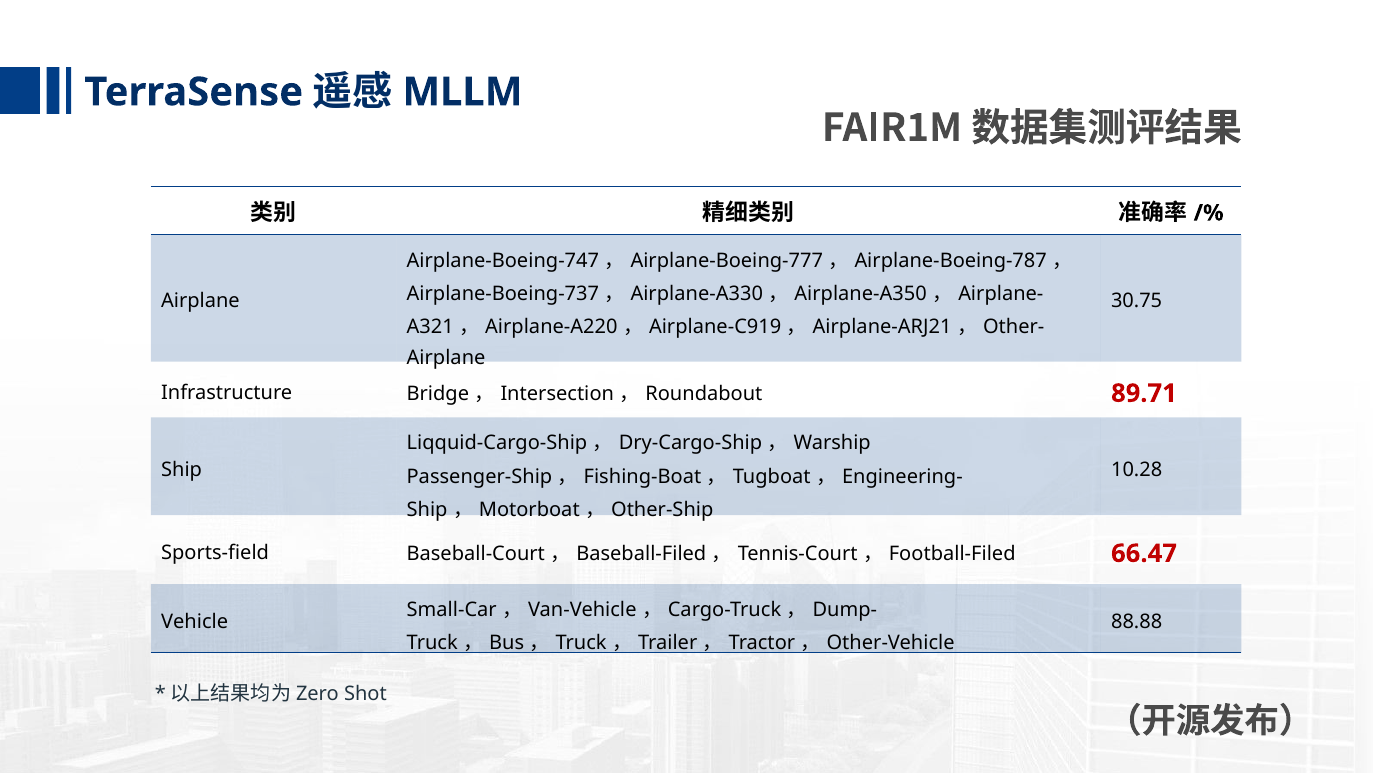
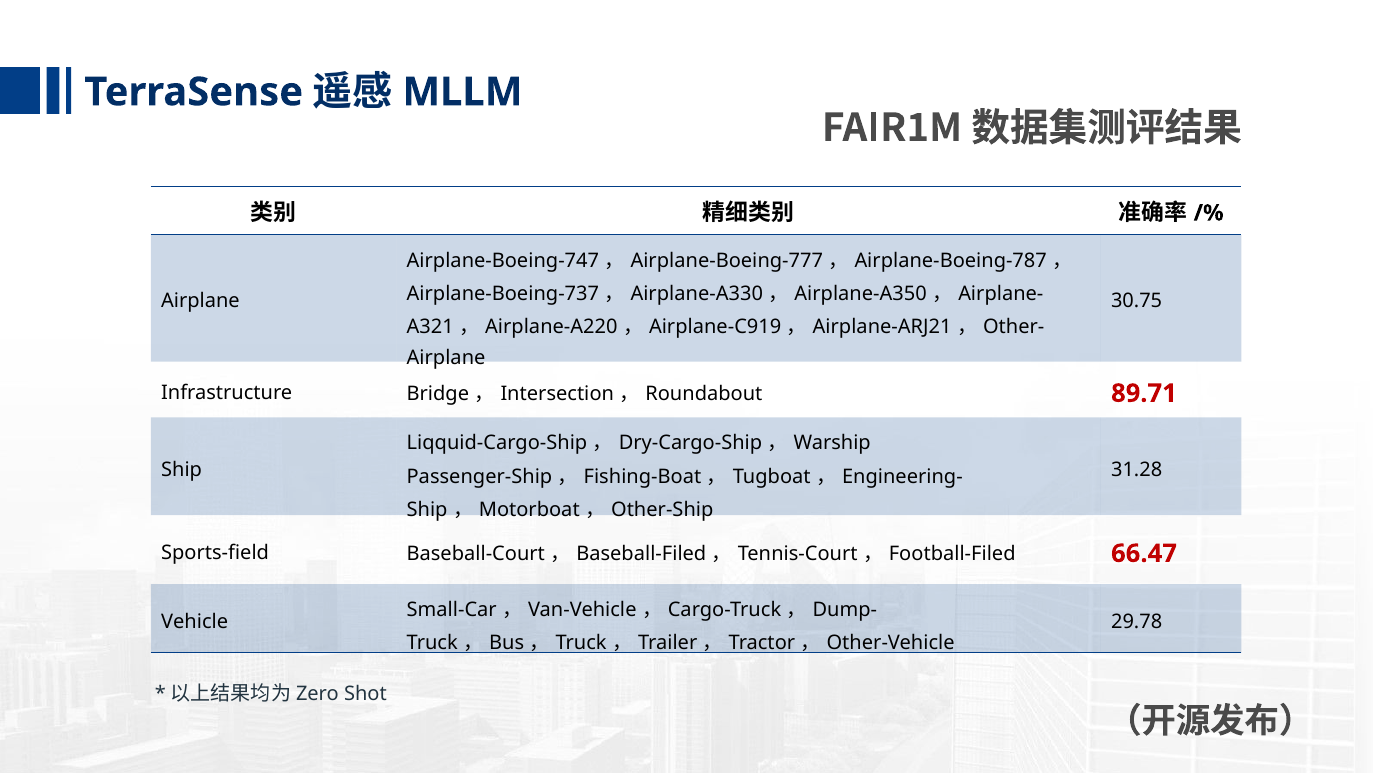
10.28: 10.28 -> 31.28
88.88: 88.88 -> 29.78
